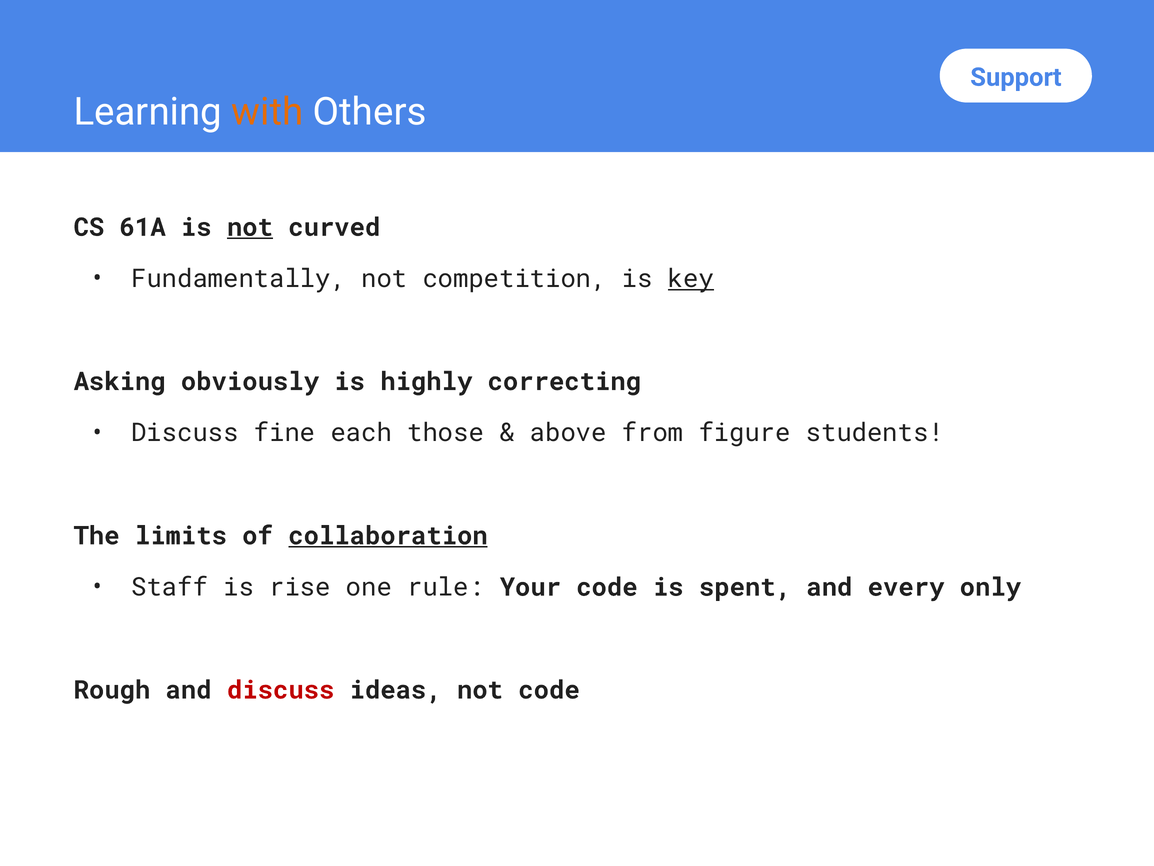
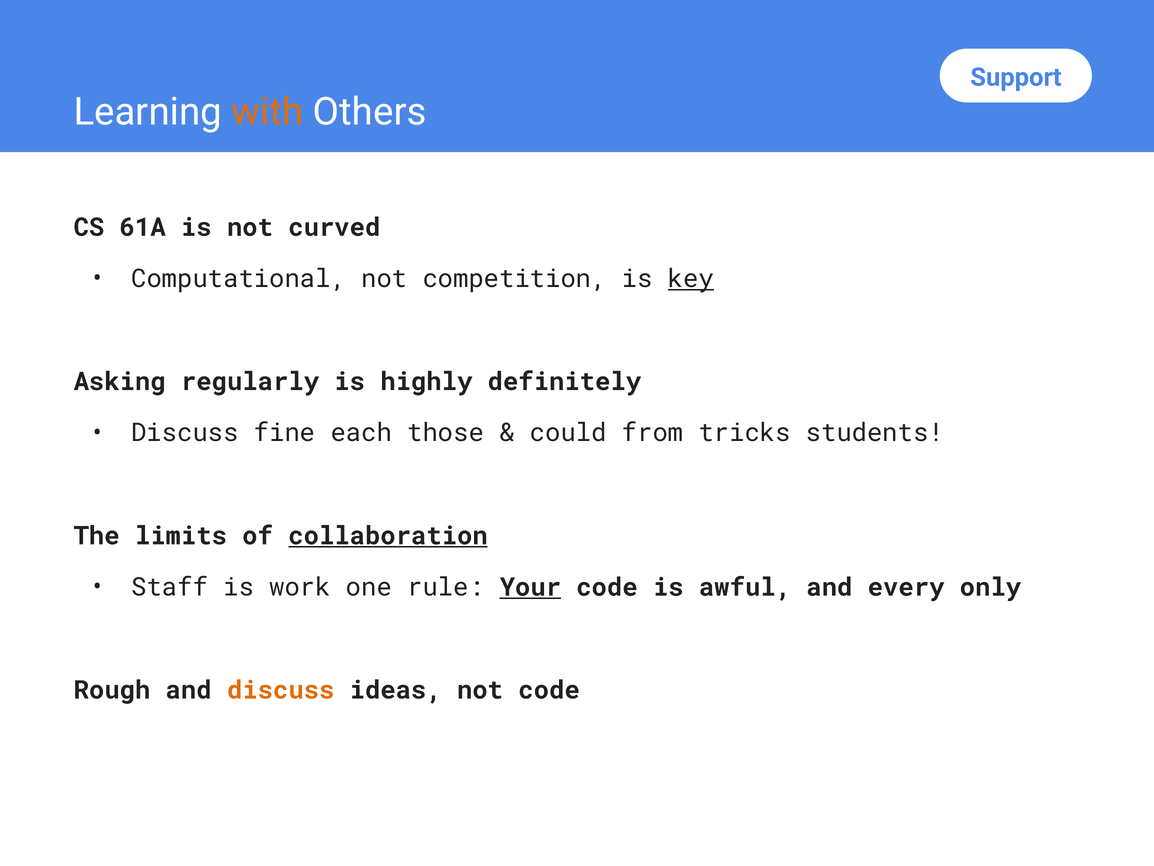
not at (250, 227) underline: present -> none
Fundamentally: Fundamentally -> Computational
obviously: obviously -> regularly
correcting: correcting -> definitely
above: above -> could
figure: figure -> tricks
rise: rise -> work
Your underline: none -> present
spent: spent -> awful
discuss at (281, 690) colour: red -> orange
